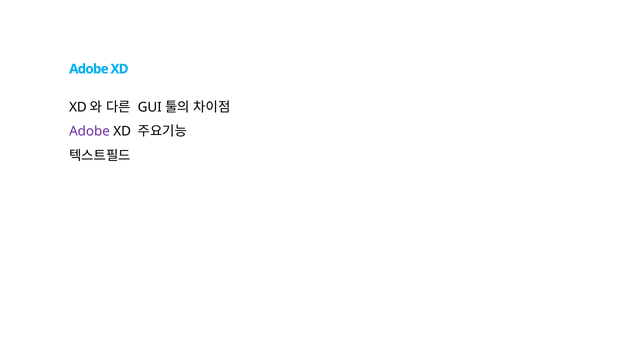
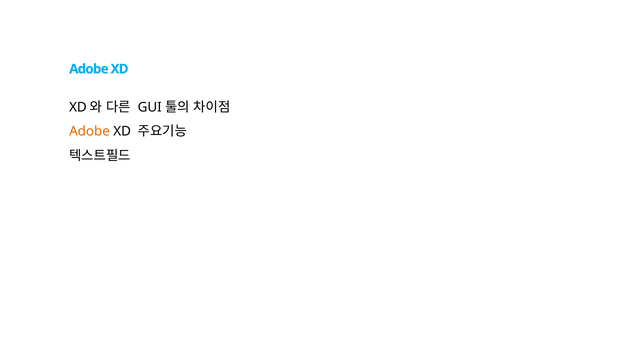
Adobe at (90, 131) colour: purple -> orange
